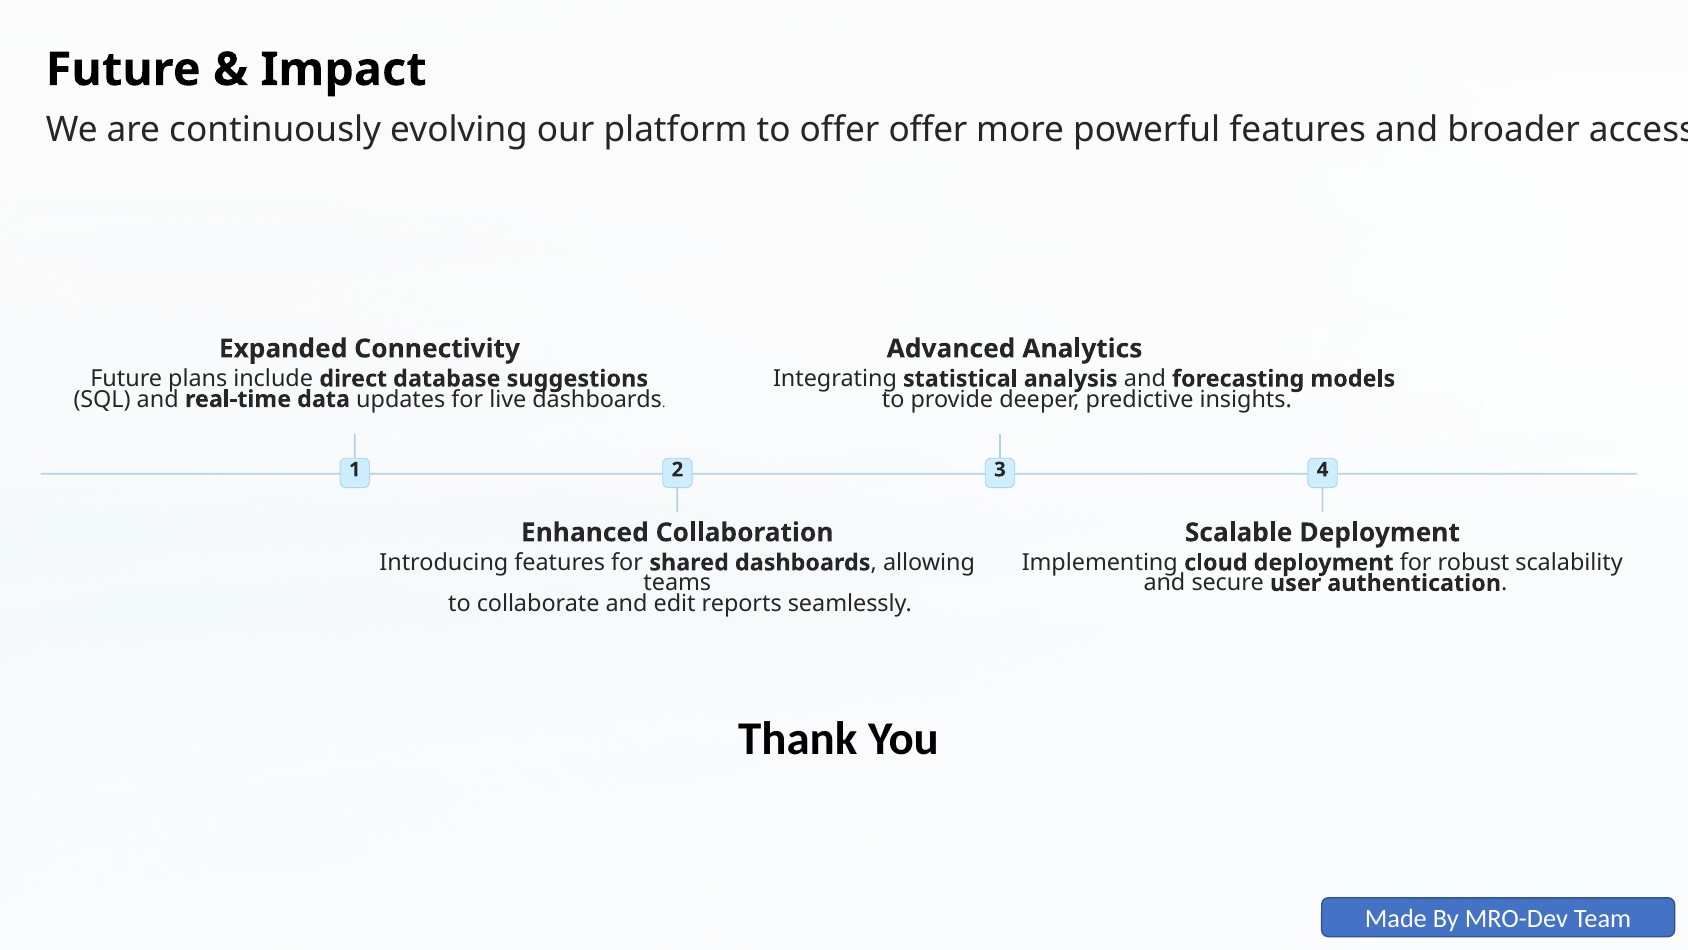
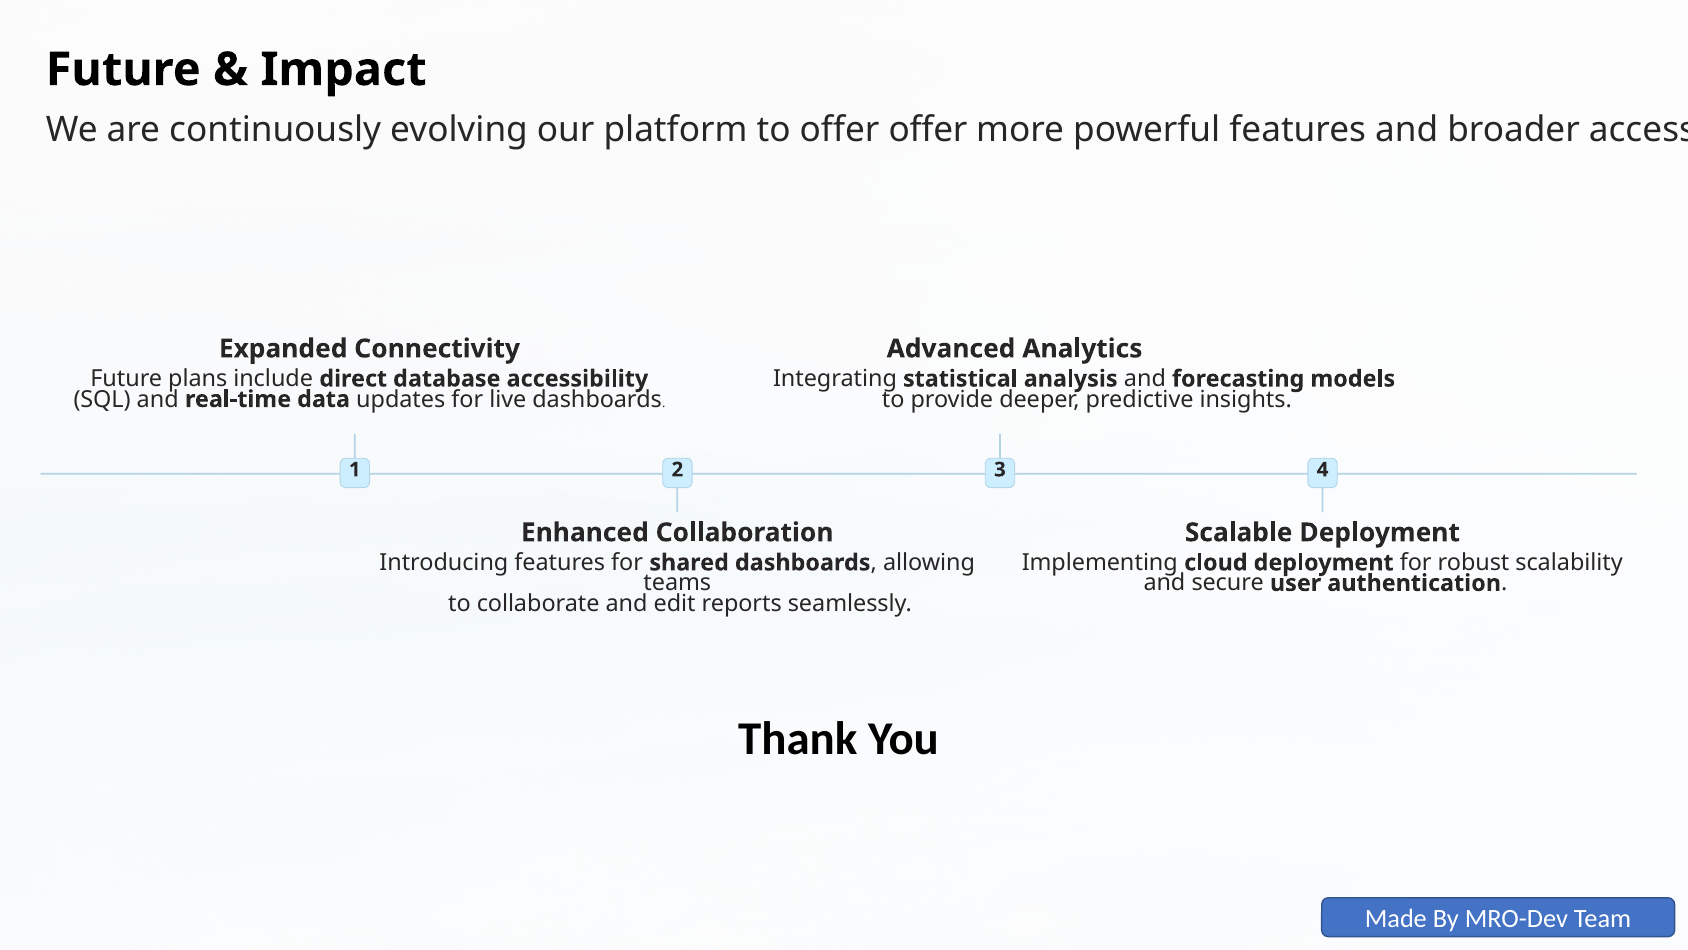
database suggestions: suggestions -> accessibility
